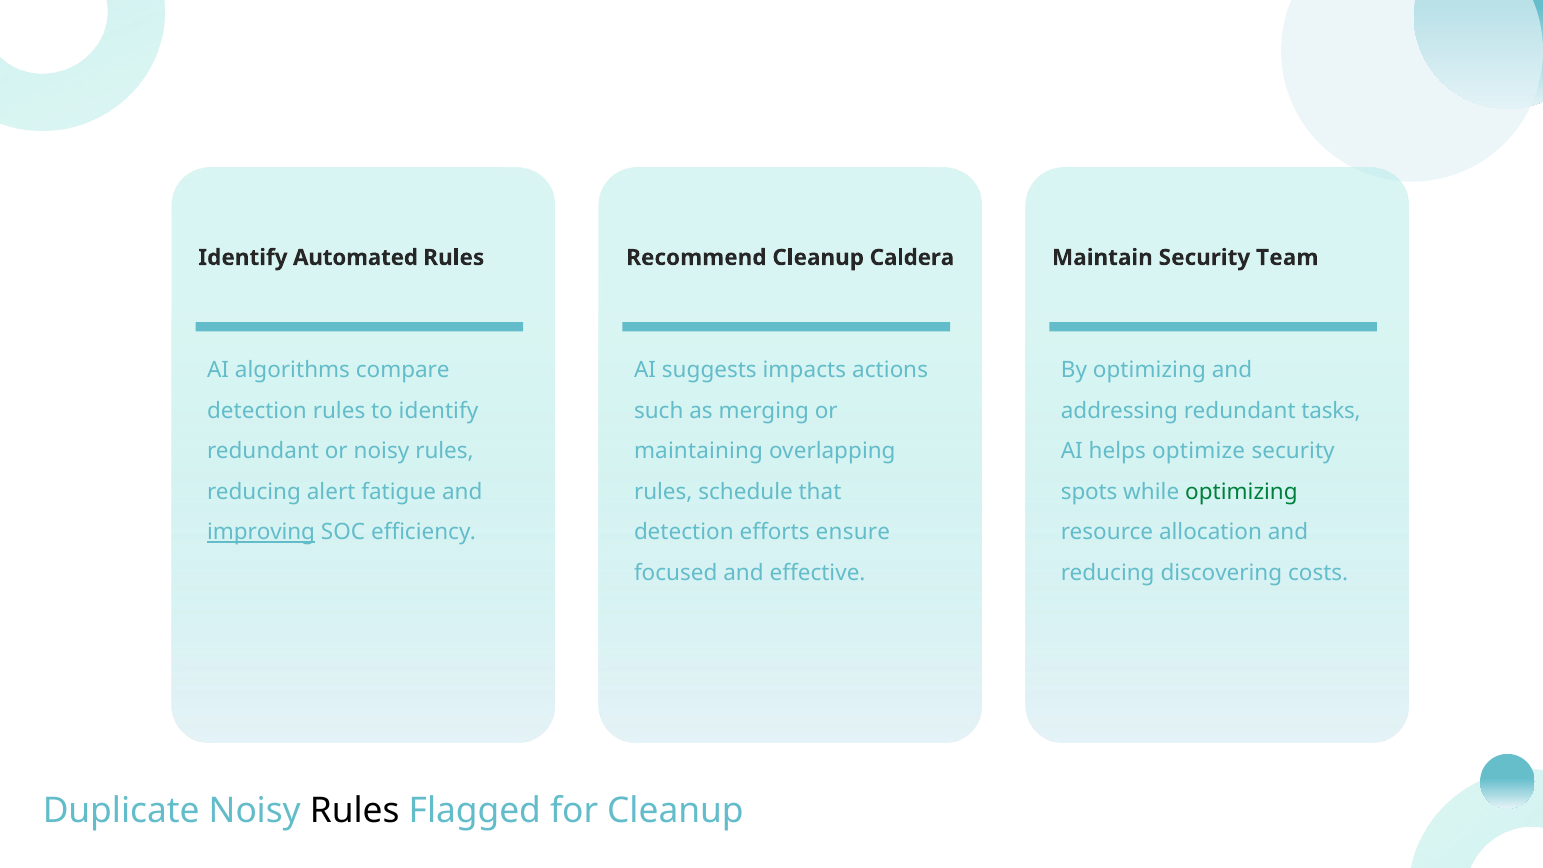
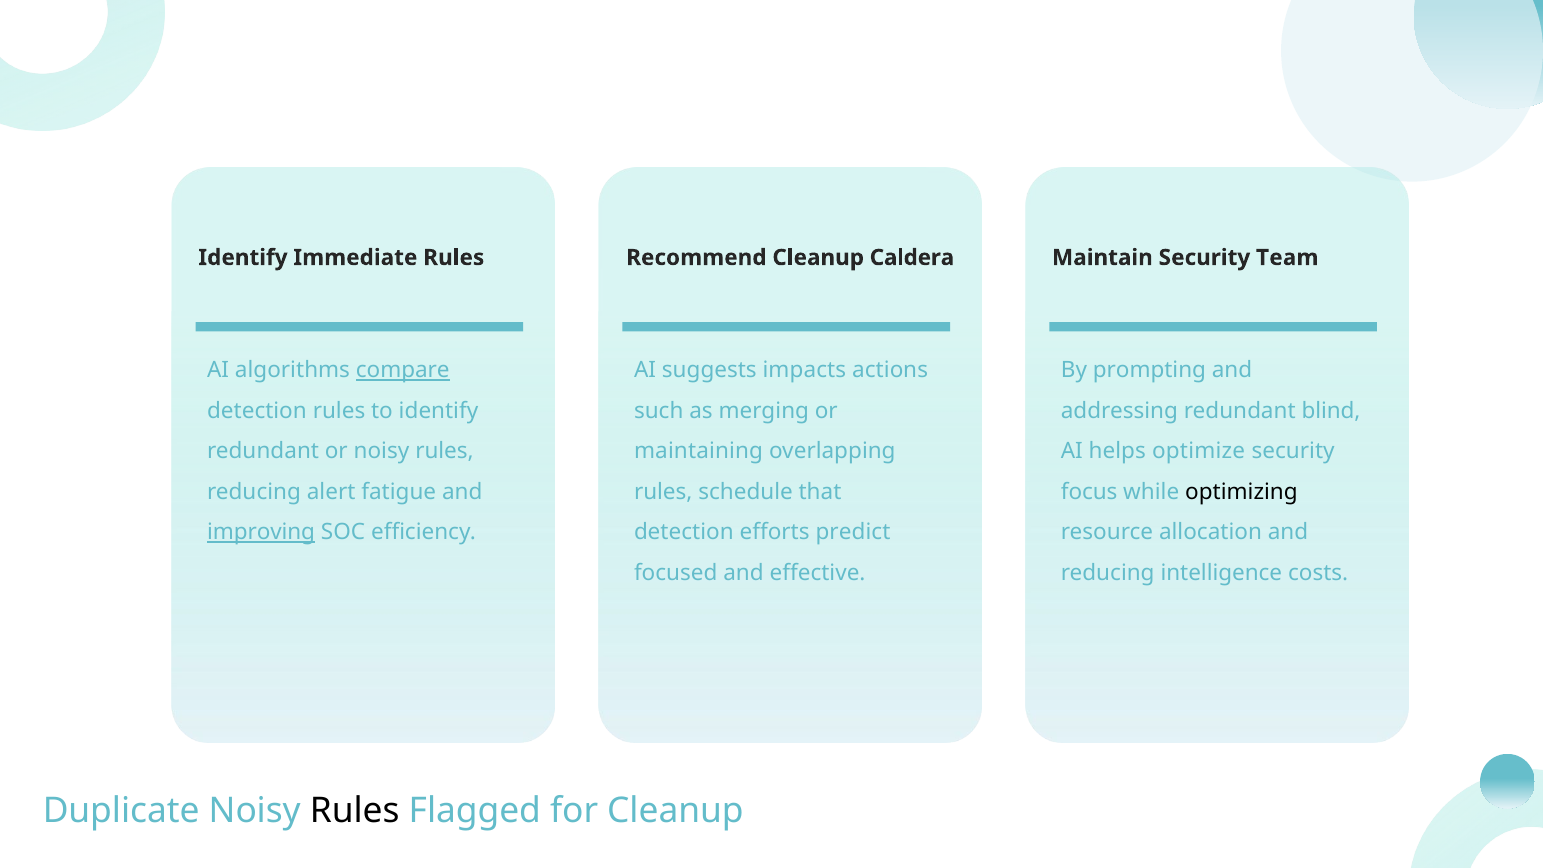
Automated: Automated -> Immediate
compare underline: none -> present
By optimizing: optimizing -> prompting
tasks: tasks -> blind
spots: spots -> focus
optimizing at (1241, 492) colour: green -> black
ensure: ensure -> predict
discovering: discovering -> intelligence
